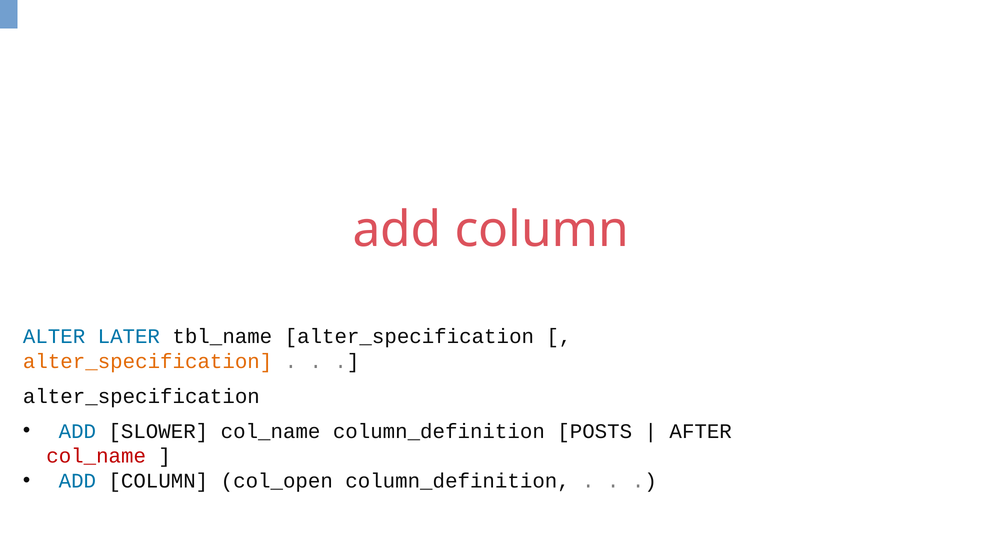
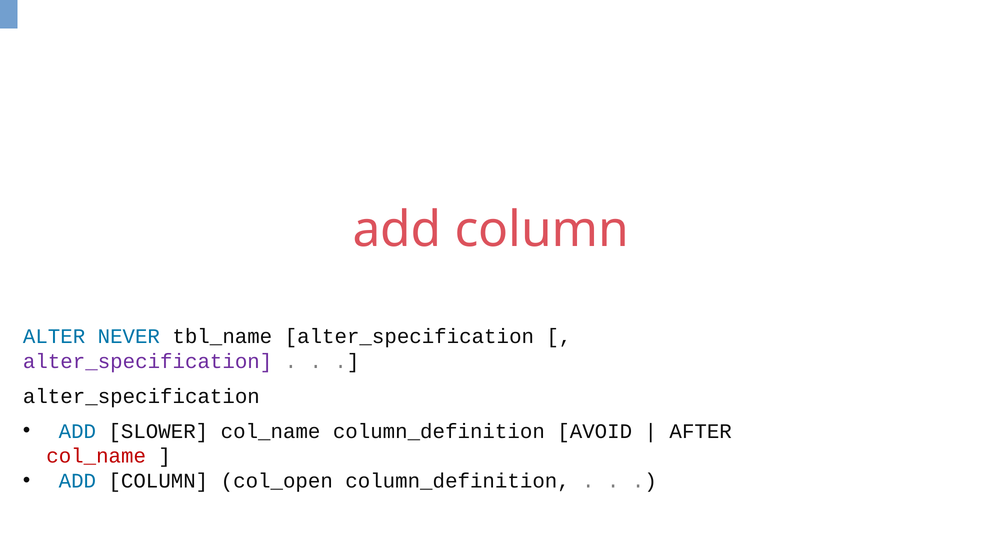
LATER: LATER -> NEVER
alter_specification at (148, 361) colour: orange -> purple
POSTS: POSTS -> AVOID
